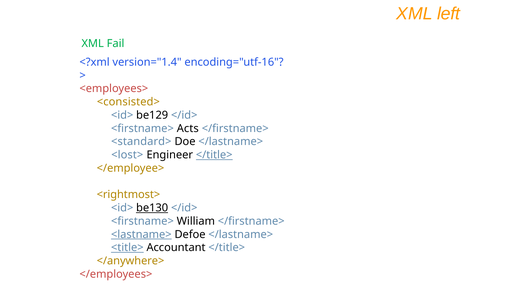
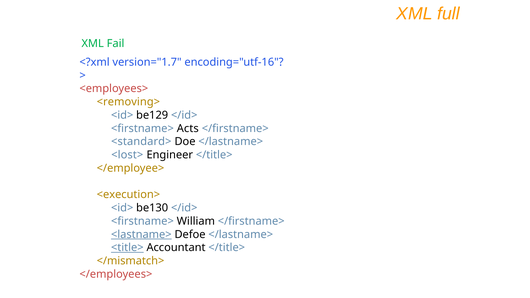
left: left -> full
version="1.4: version="1.4 -> version="1.7
<consisted>: <consisted> -> <removing>
</title> at (214, 155) underline: present -> none
<rightmost>: <rightmost> -> <execution>
be130 underline: present -> none
</anywhere>: </anywhere> -> </mismatch>
